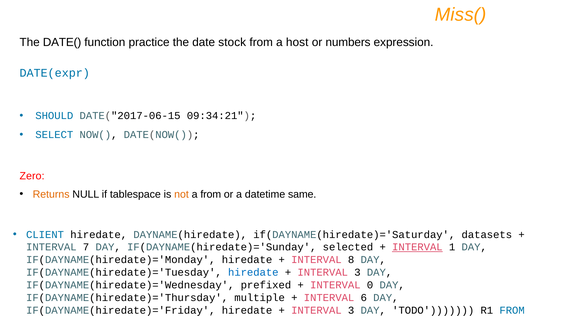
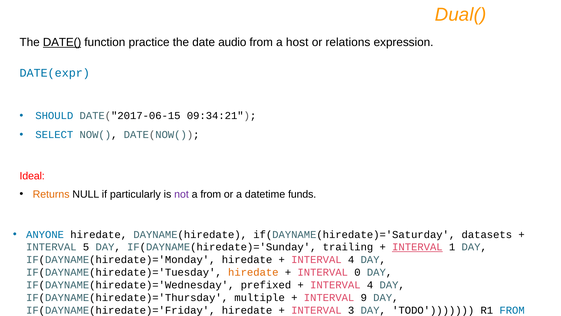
Miss(: Miss( -> Dual(
DATE( underline: none -> present
stock: stock -> audio
numbers: numbers -> relations
Zero: Zero -> Ideal
tablespace: tablespace -> particularly
not colour: orange -> purple
same: same -> funds
CLIENT: CLIENT -> ANYONE
7: 7 -> 5
selected: selected -> trailing
8 at (351, 259): 8 -> 4
hiredate at (253, 272) colour: blue -> orange
3 at (357, 272): 3 -> 0
0 at (370, 285): 0 -> 4
6: 6 -> 9
